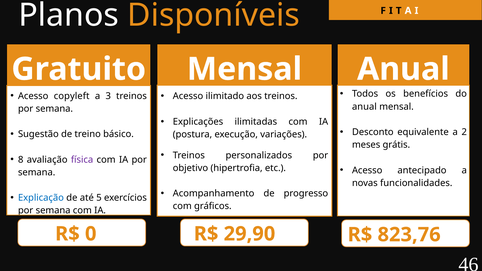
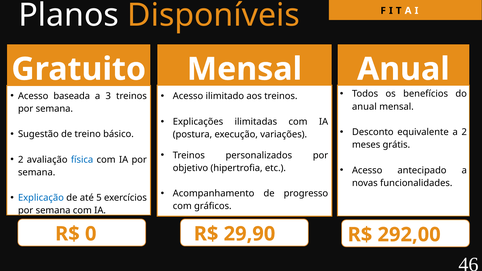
copyleft: copyleft -> baseada
8 at (21, 160): 8 -> 2
física colour: purple -> blue
823,76: 823,76 -> 292,00
